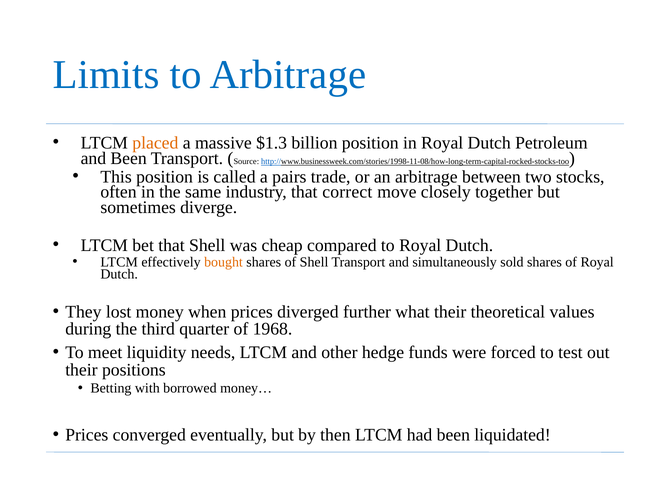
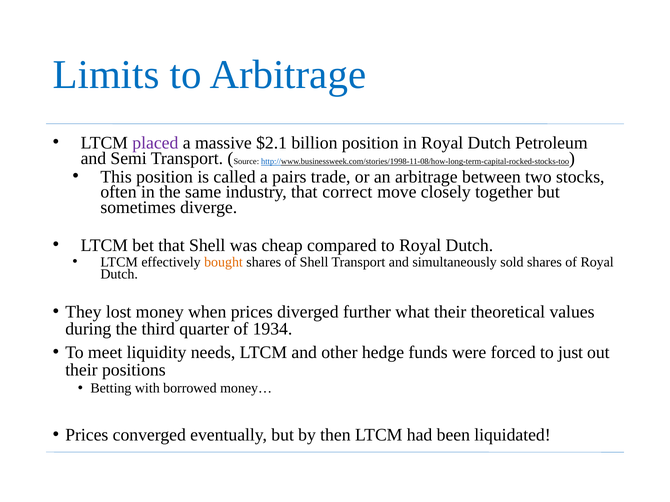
placed colour: orange -> purple
$1.3: $1.3 -> $2.1
and Been: Been -> Semi
1968: 1968 -> 1934
test: test -> just
